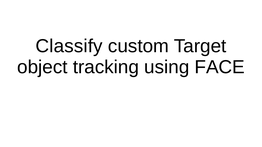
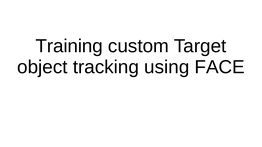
Classify: Classify -> Training
